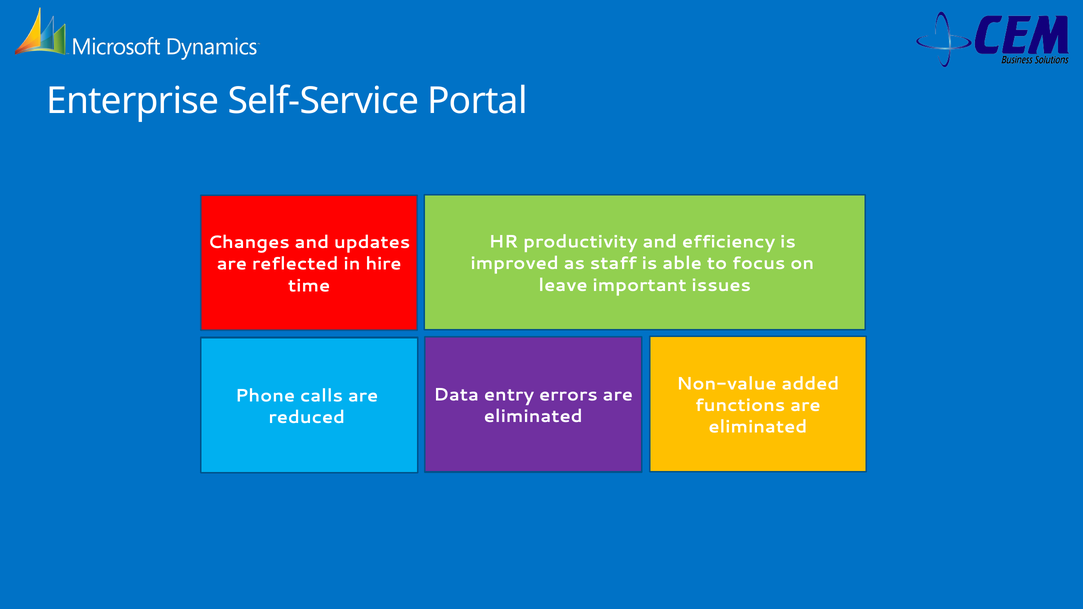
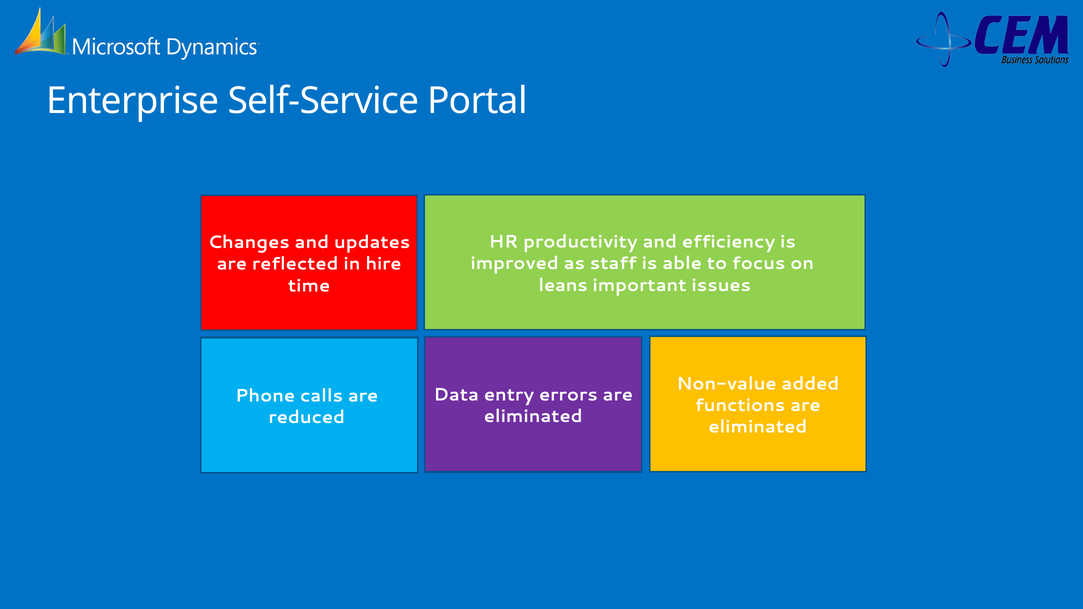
leave: leave -> leans
